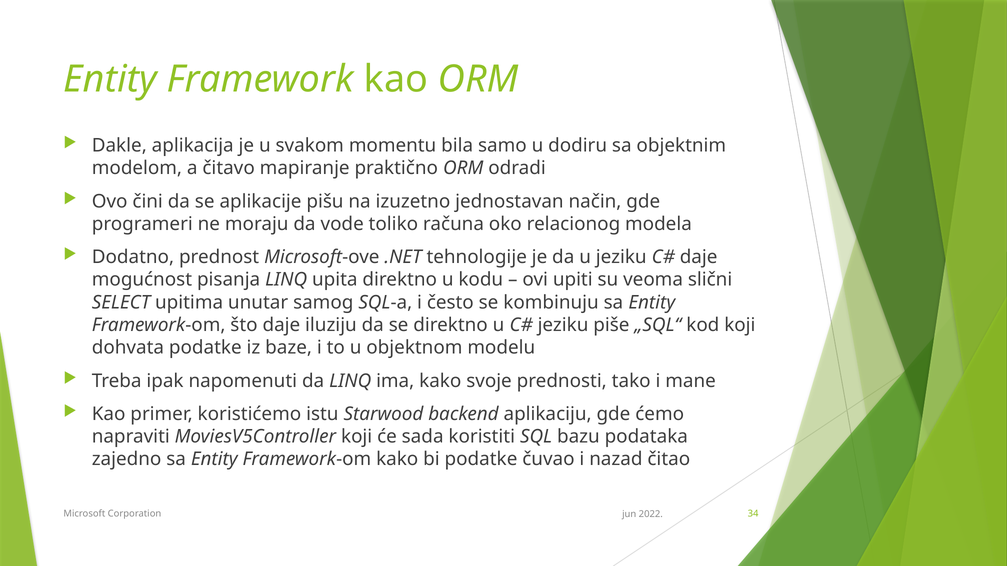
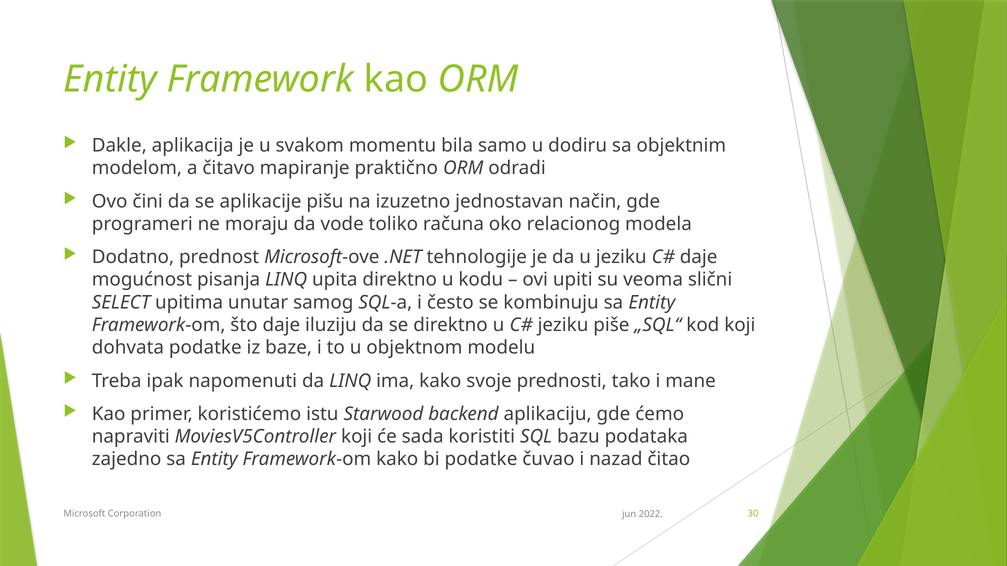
34: 34 -> 30
